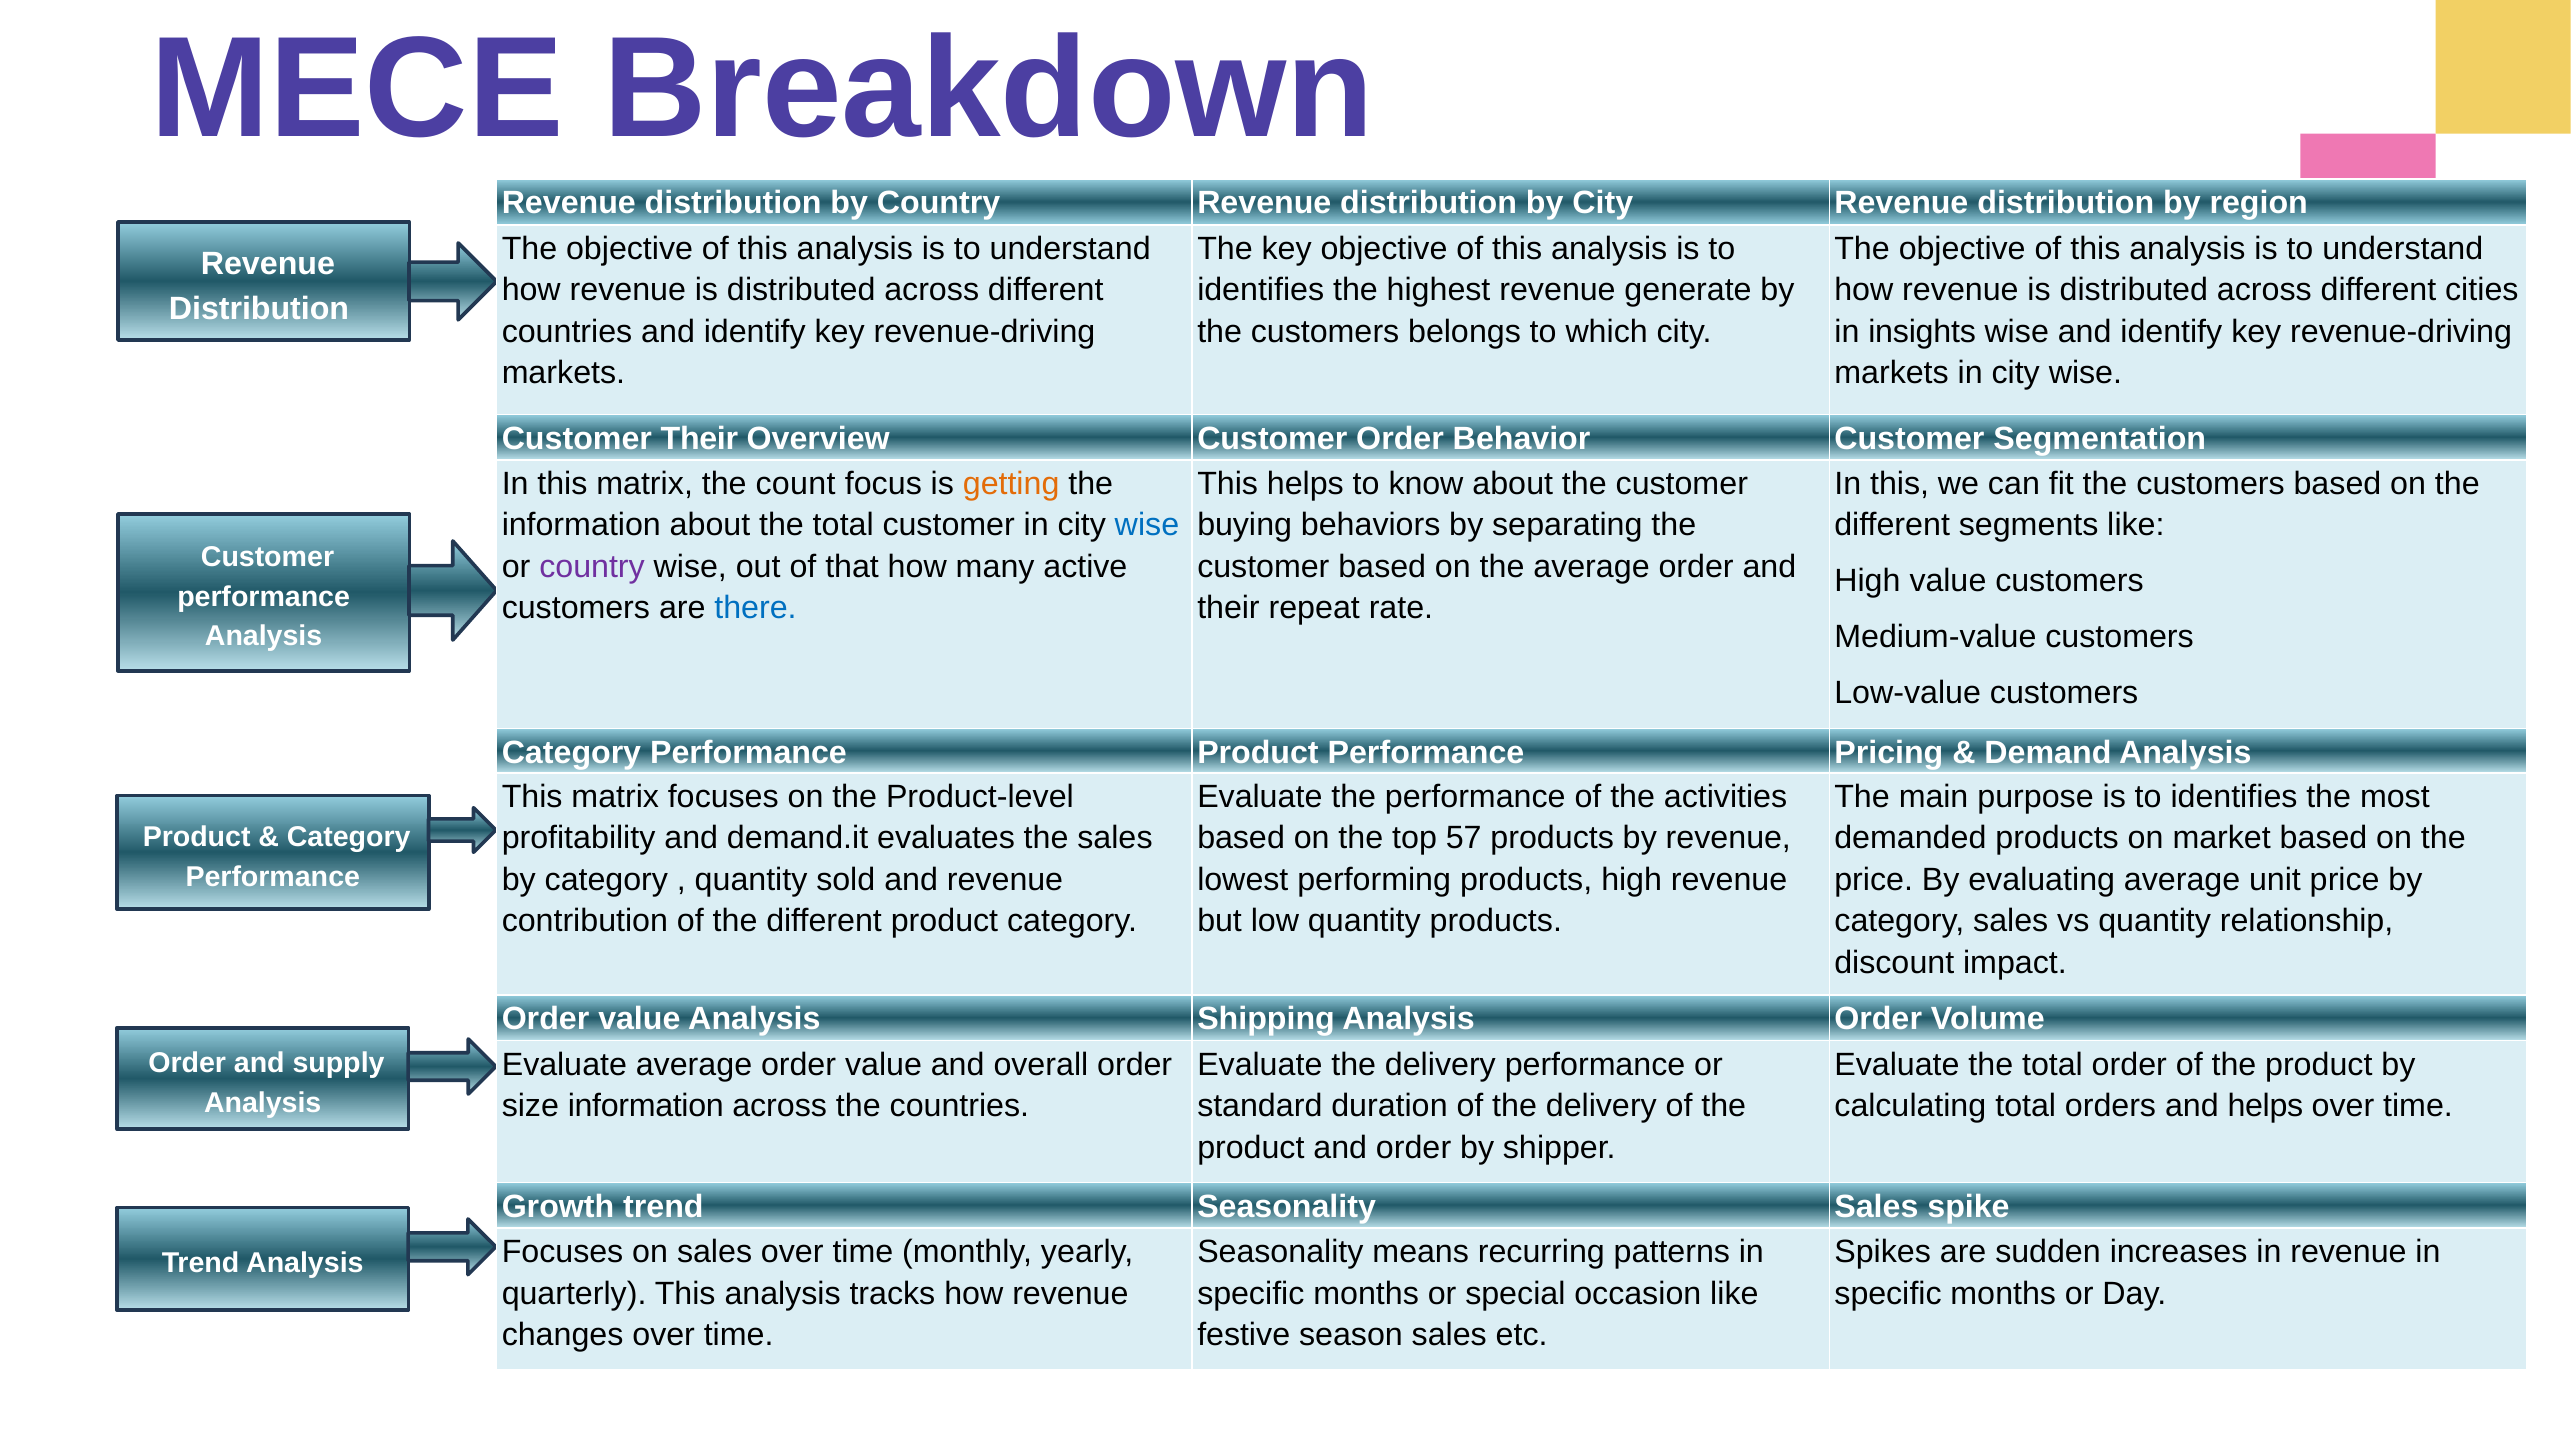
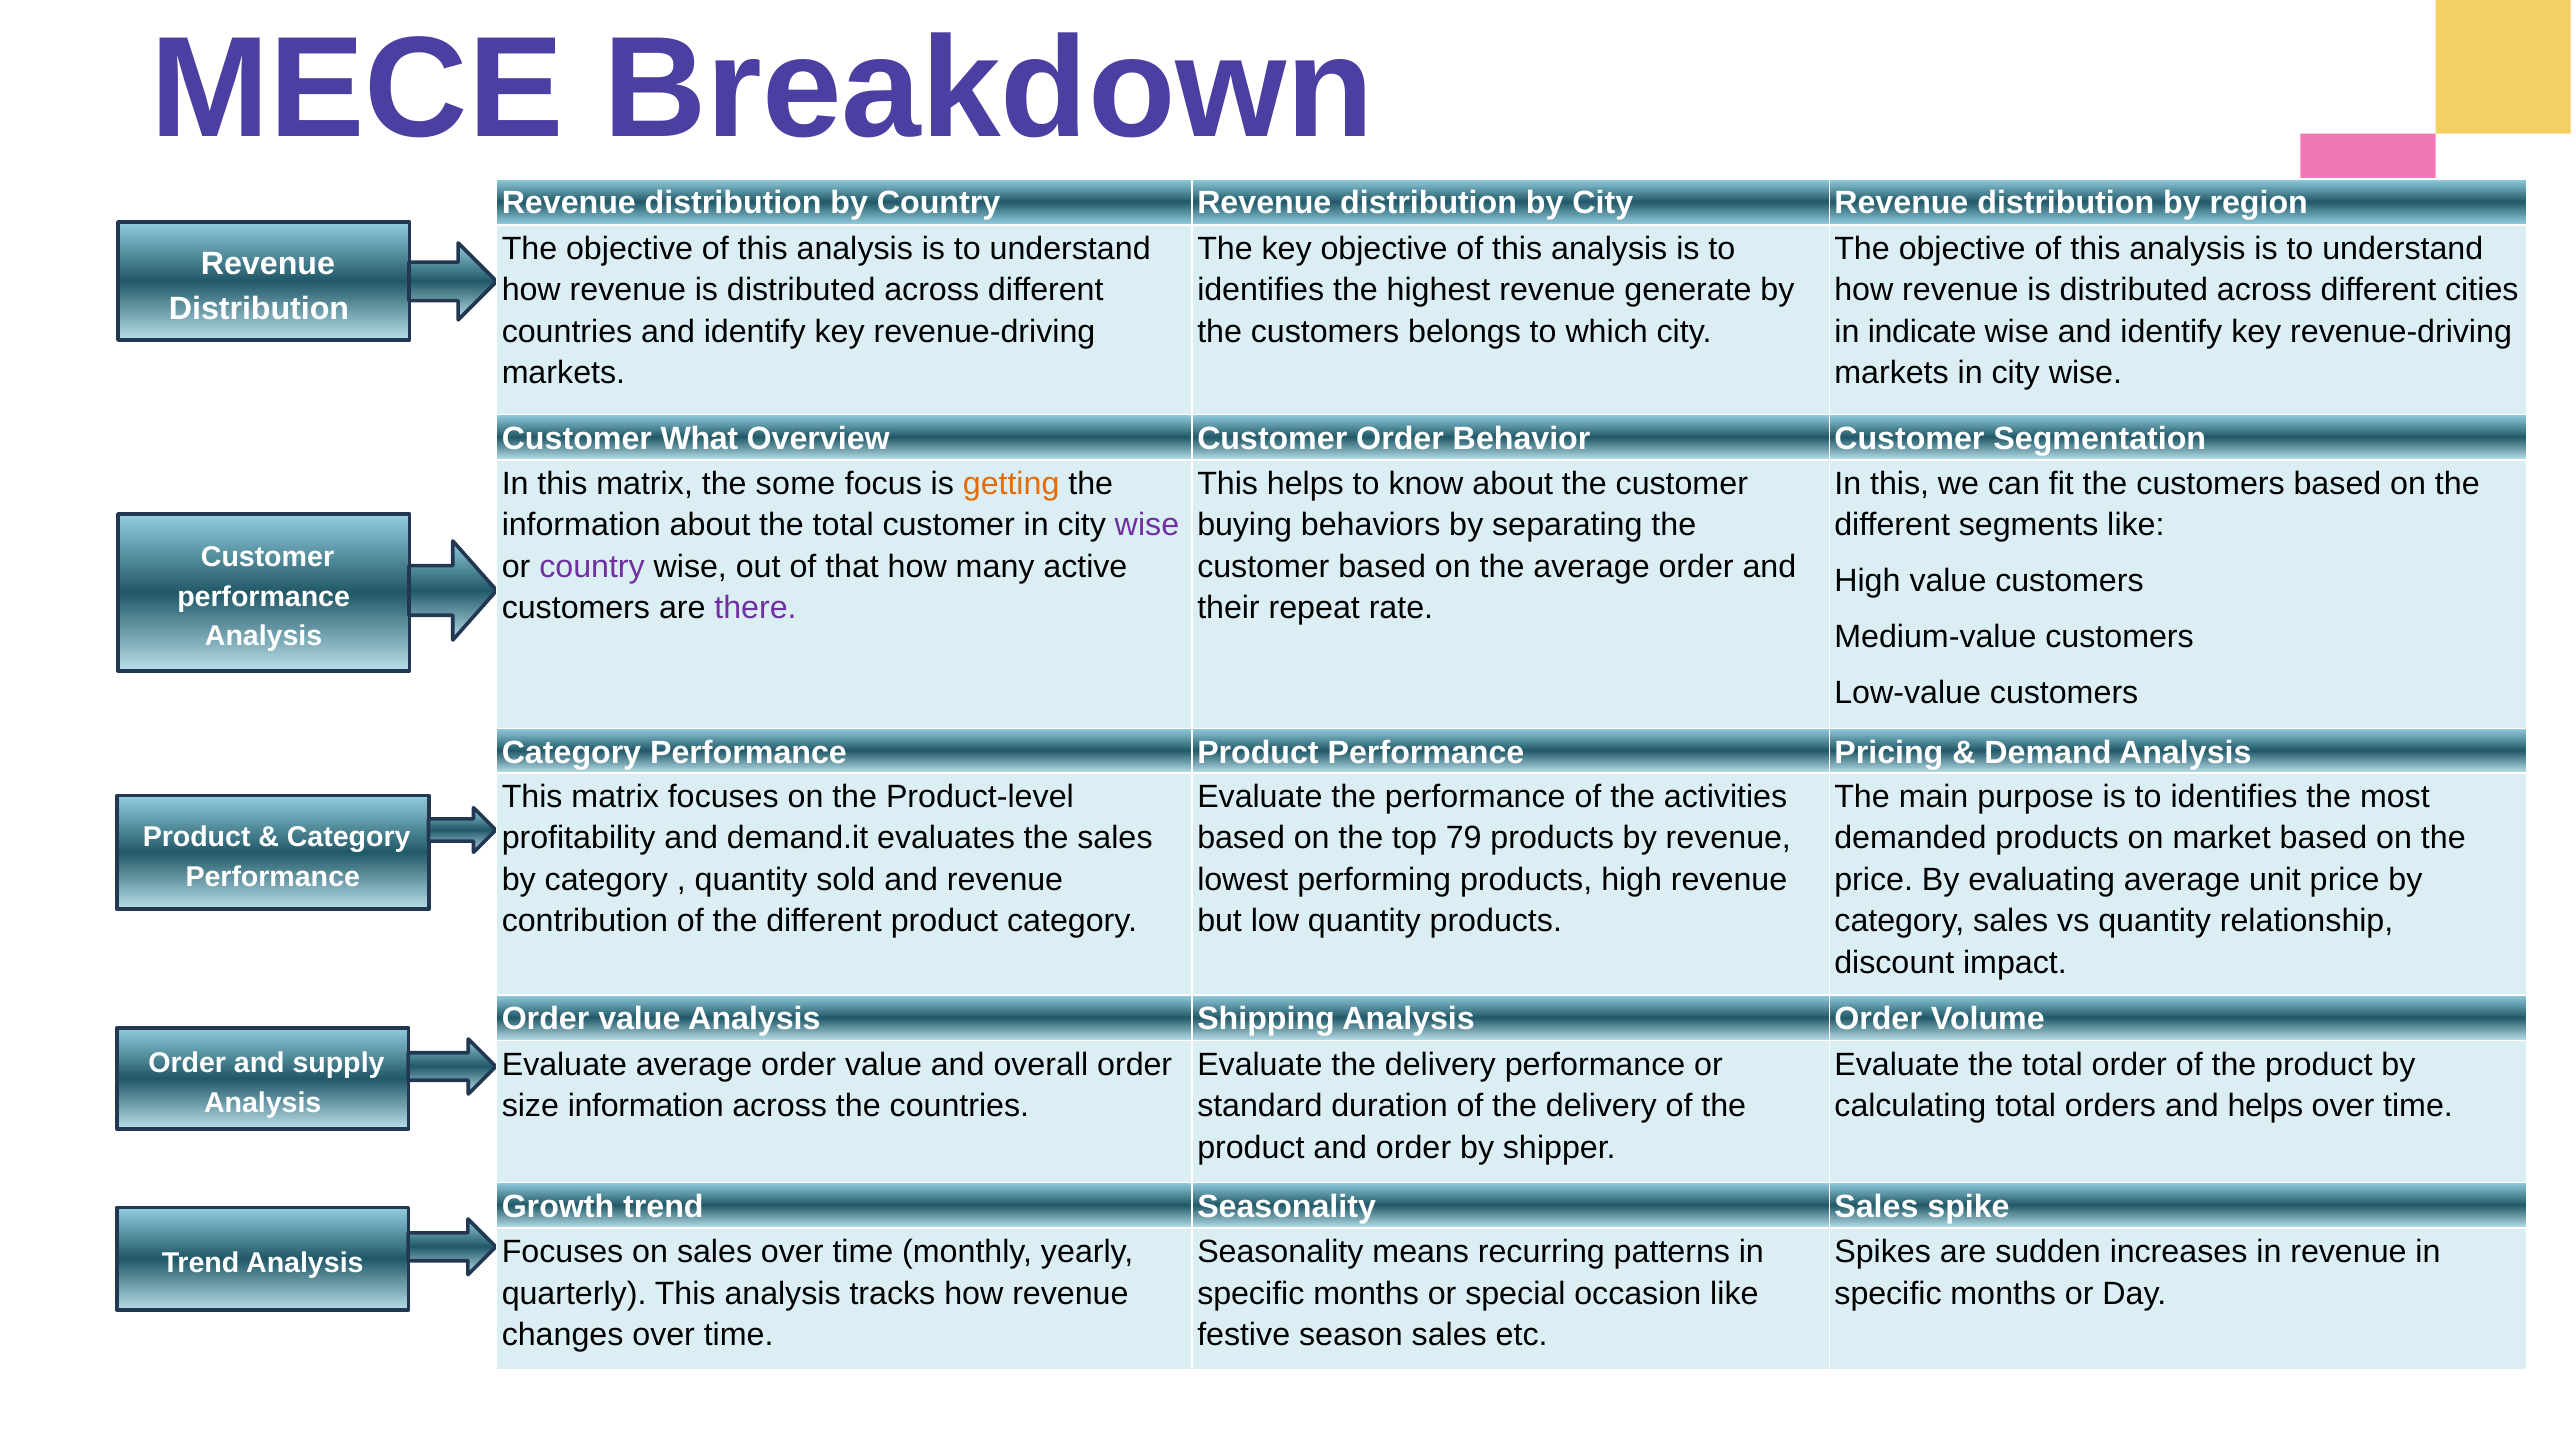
insights: insights -> indicate
Customer Their: Their -> What
count: count -> some
wise at (1147, 525) colour: blue -> purple
there colour: blue -> purple
57: 57 -> 79
